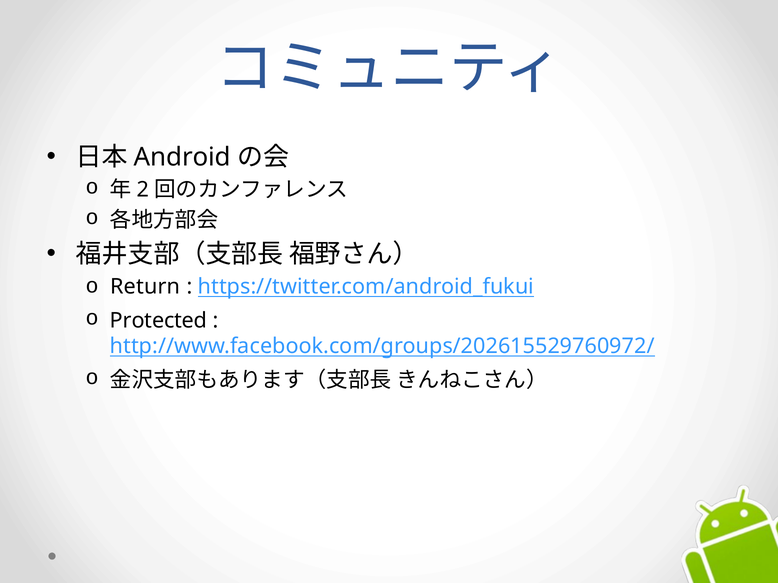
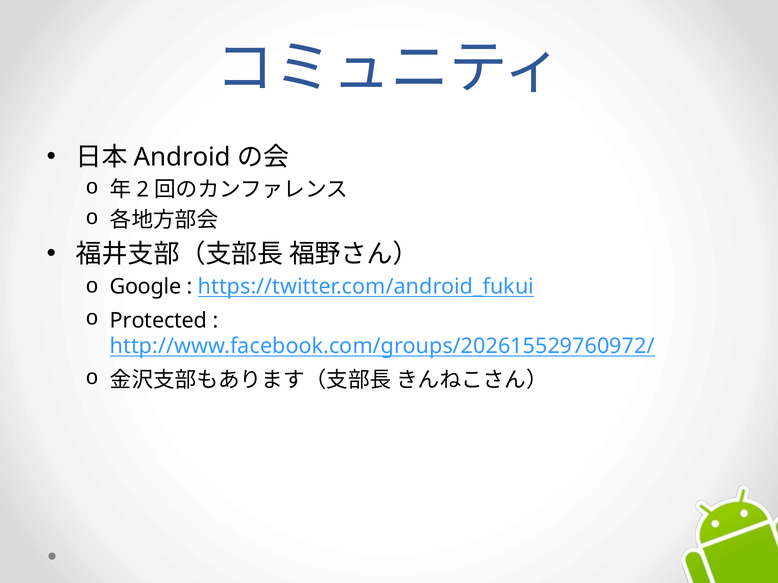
Return: Return -> Google
